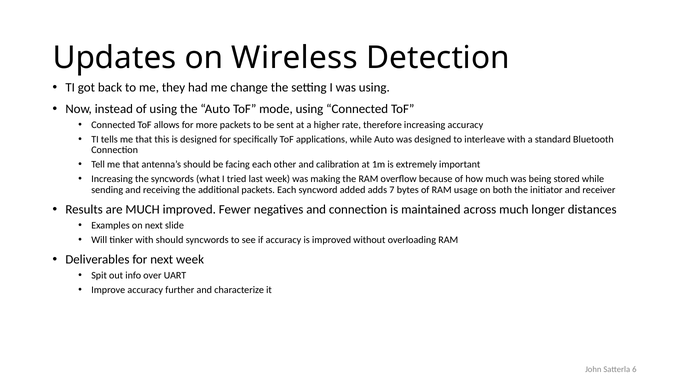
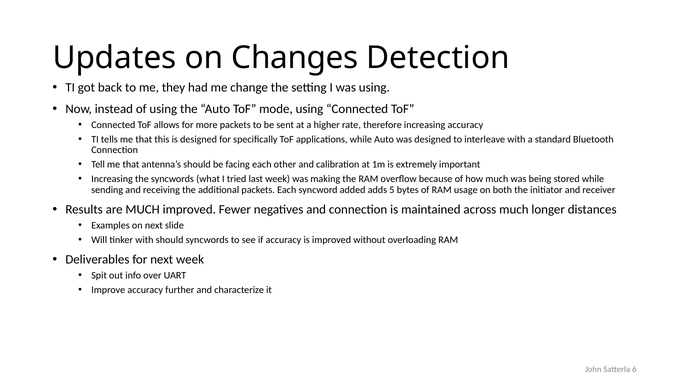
Wireless: Wireless -> Changes
7: 7 -> 5
